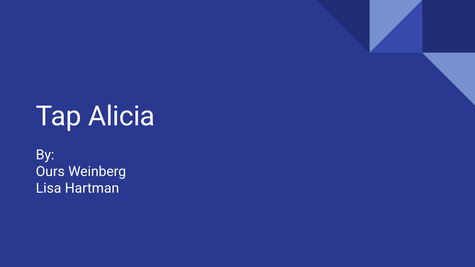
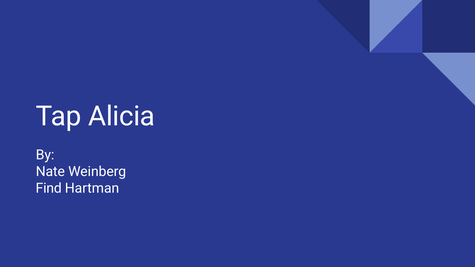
Ours: Ours -> Nate
Lisa: Lisa -> Find
